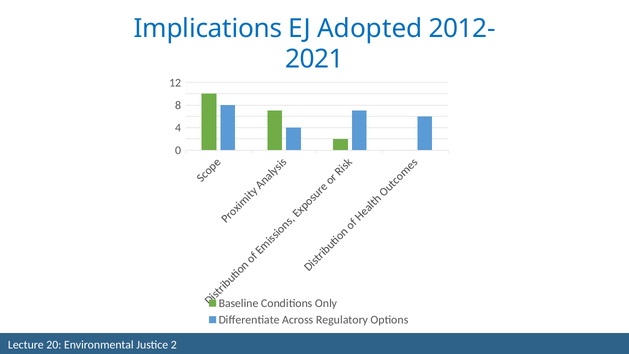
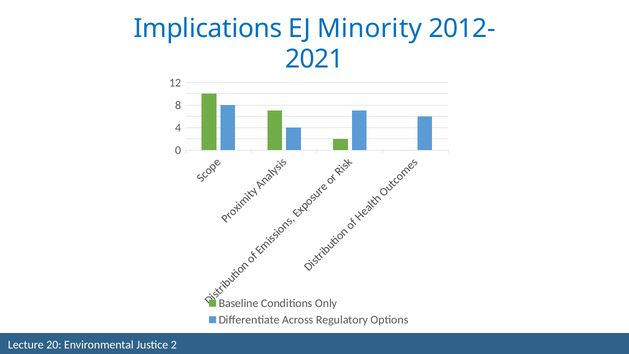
Adopted: Adopted -> Minority
